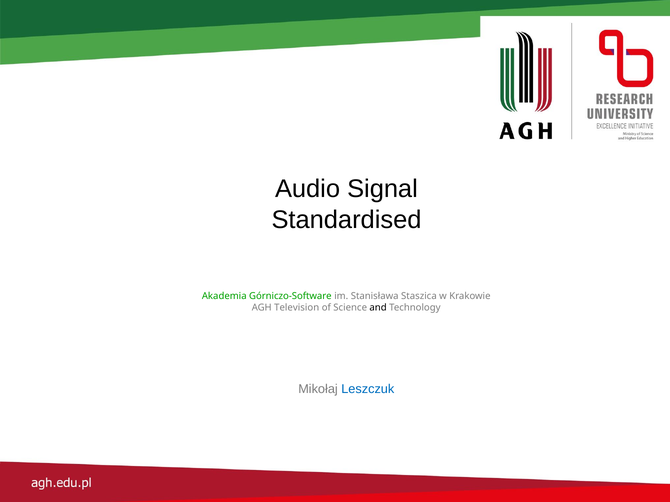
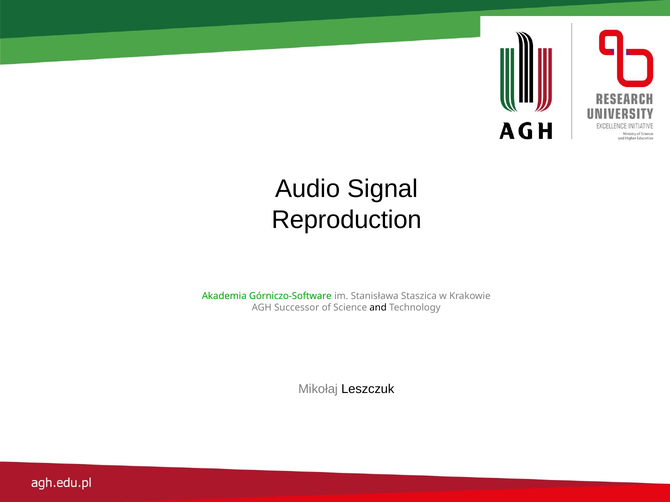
Standardised: Standardised -> Reproduction
Television: Television -> Successor
Leszczuk colour: blue -> black
